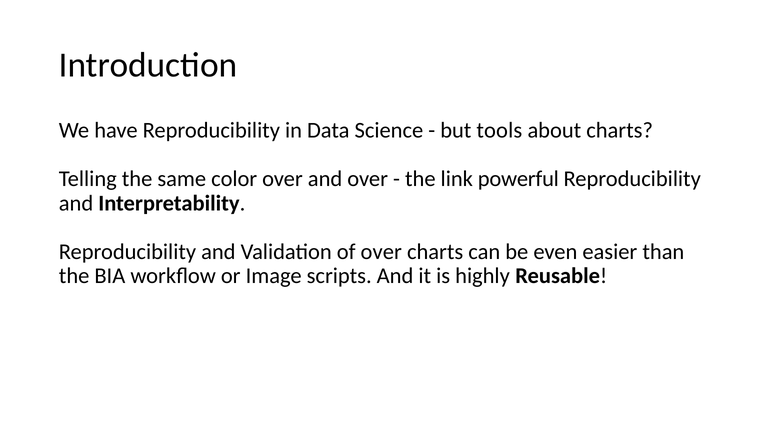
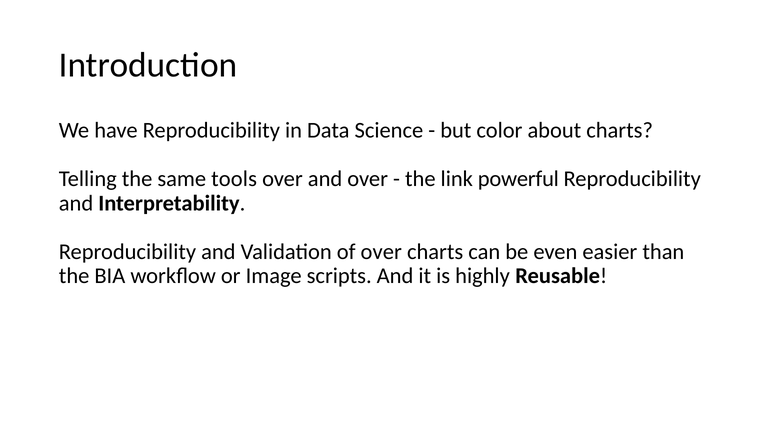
tools: tools -> color
color: color -> tools
